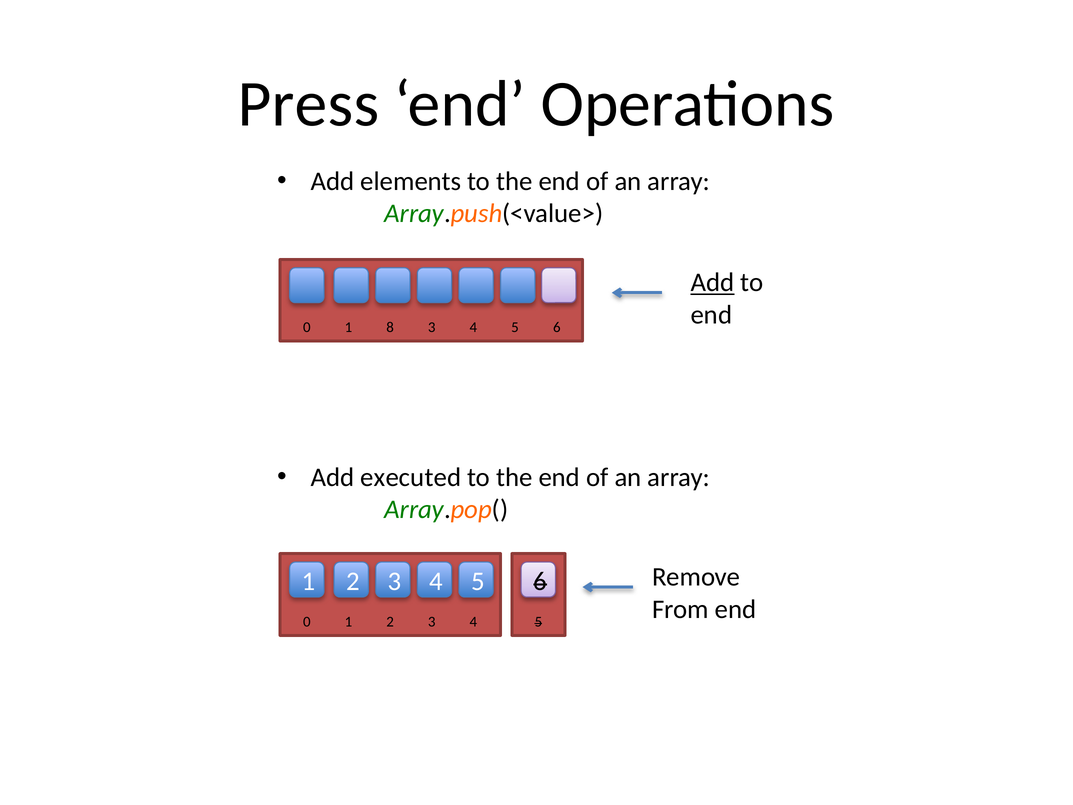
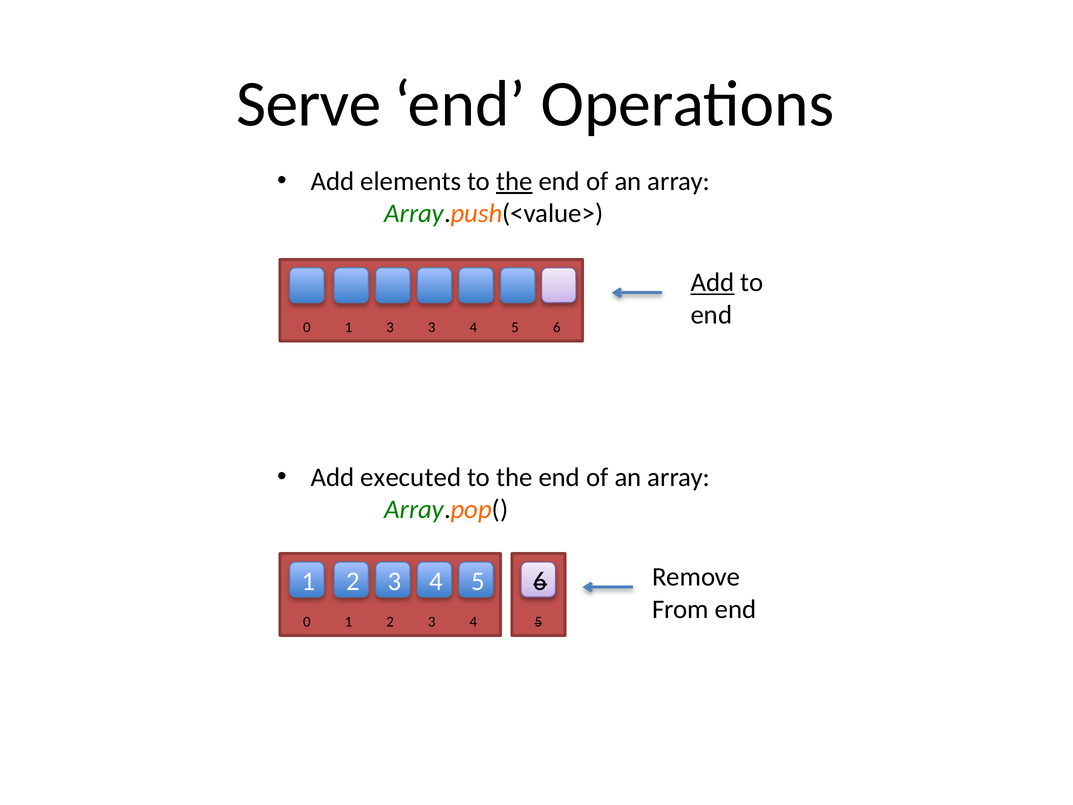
Press: Press -> Serve
the at (514, 181) underline: none -> present
1 8: 8 -> 3
